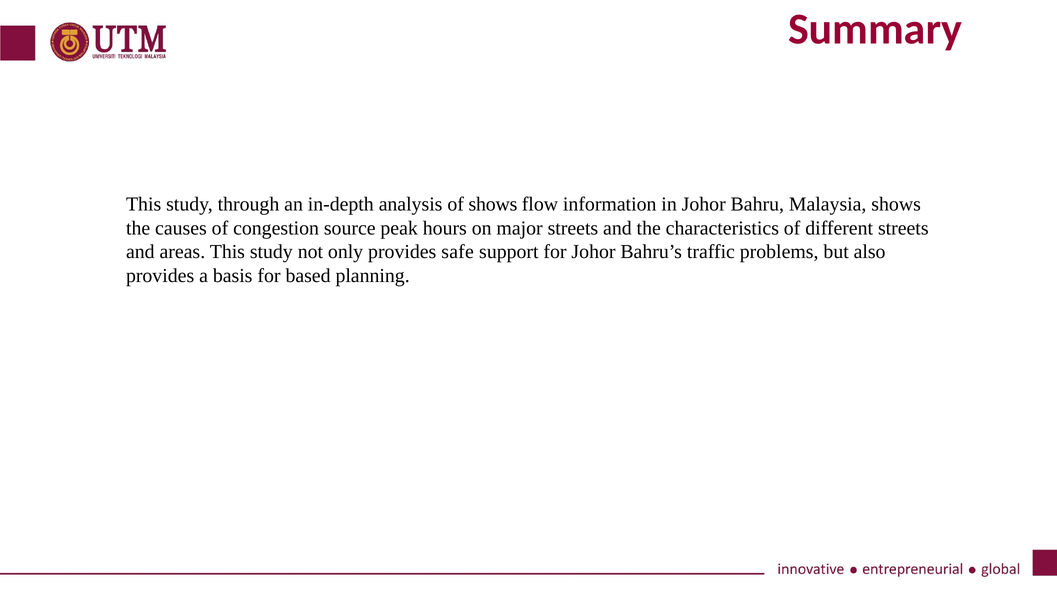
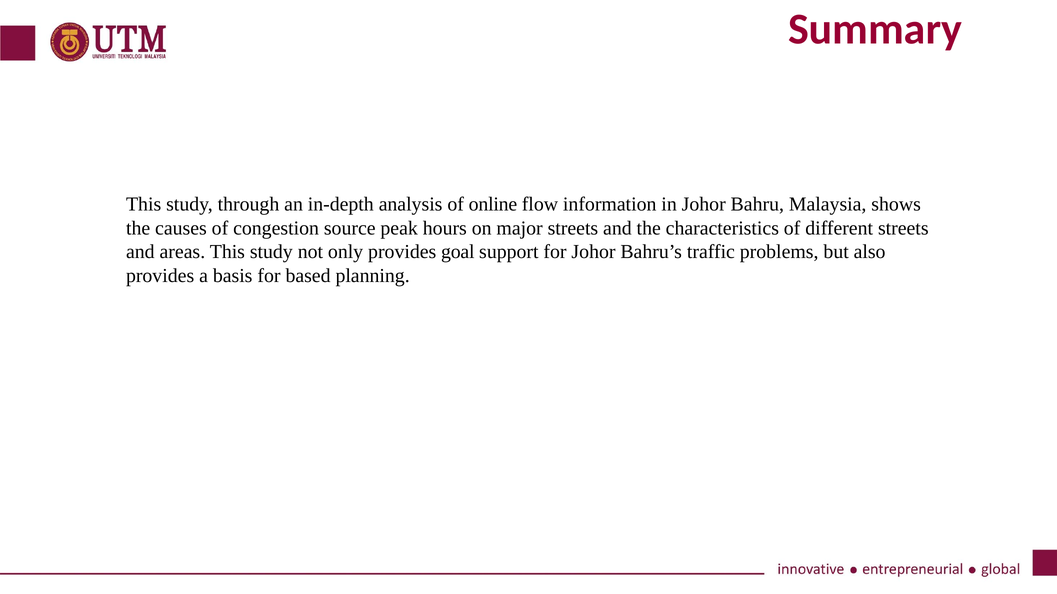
of shows: shows -> online
safe: safe -> goal
